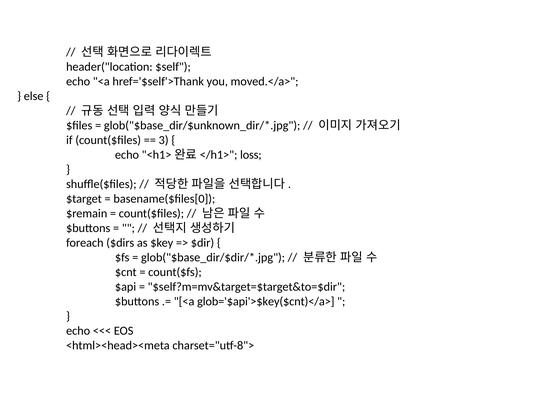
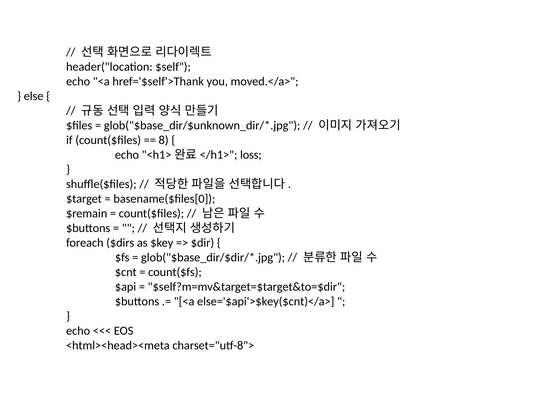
3: 3 -> 8
glob='$api'>$key($cnt)</a>: glob='$api'>$key($cnt)</a> -> else='$api'>$key($cnt)</a>
